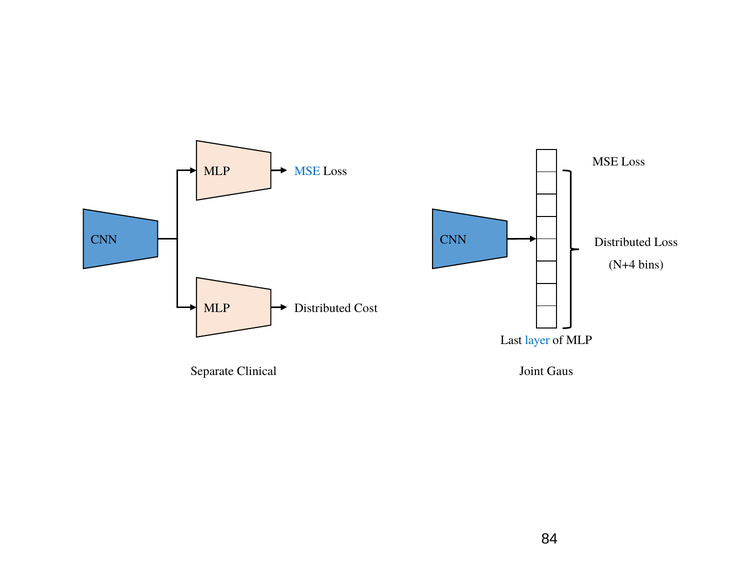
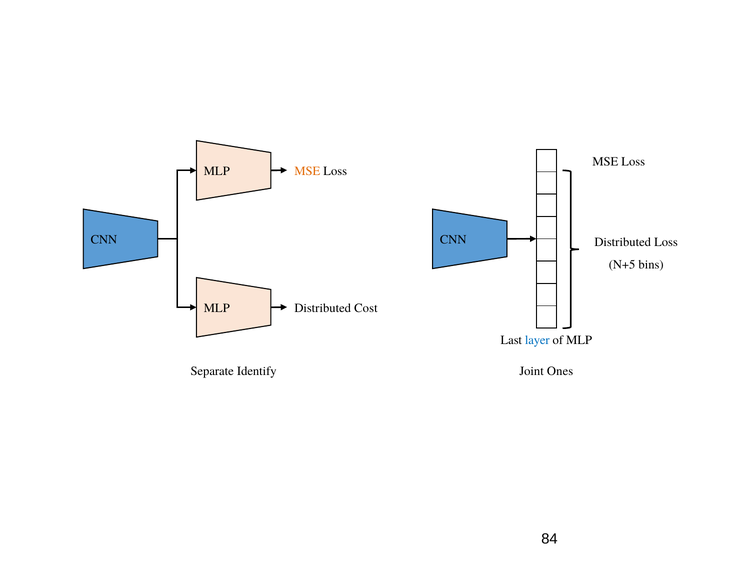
MSE at (307, 171) colour: blue -> orange
N+4: N+4 -> N+5
Clinical: Clinical -> Identify
Gaus: Gaus -> Ones
